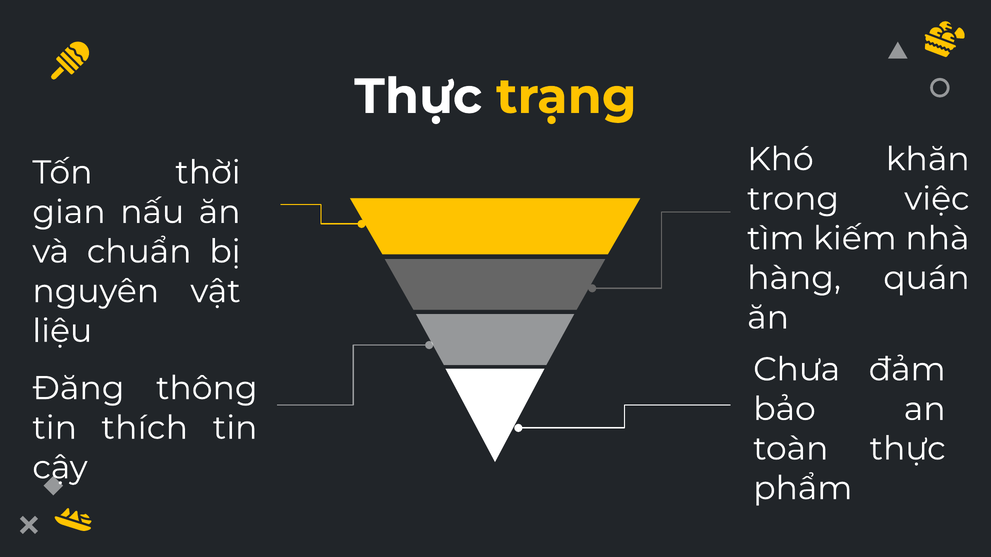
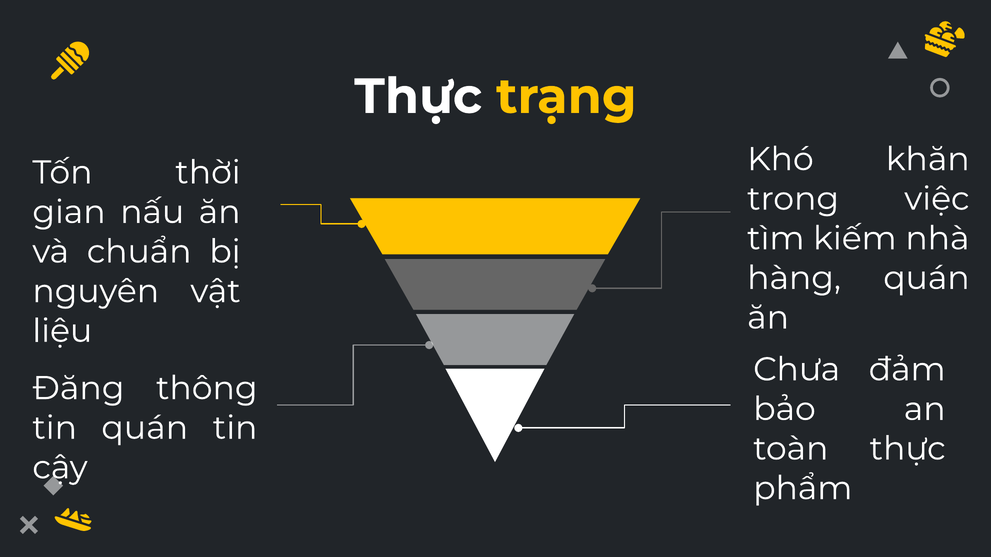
tin thích: thích -> quán
